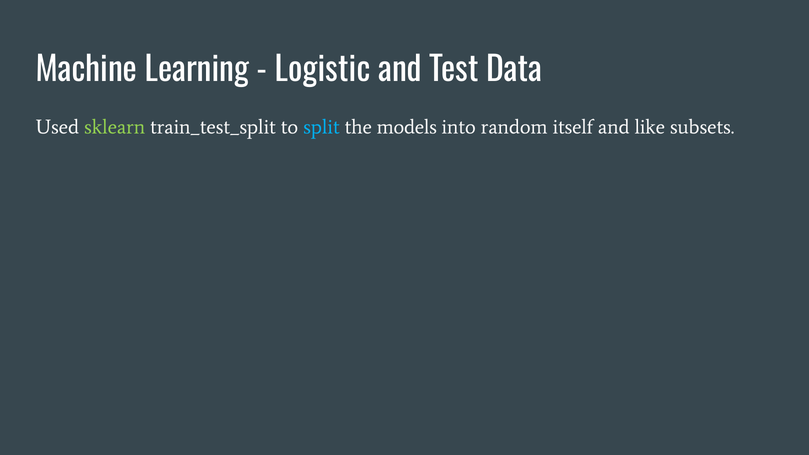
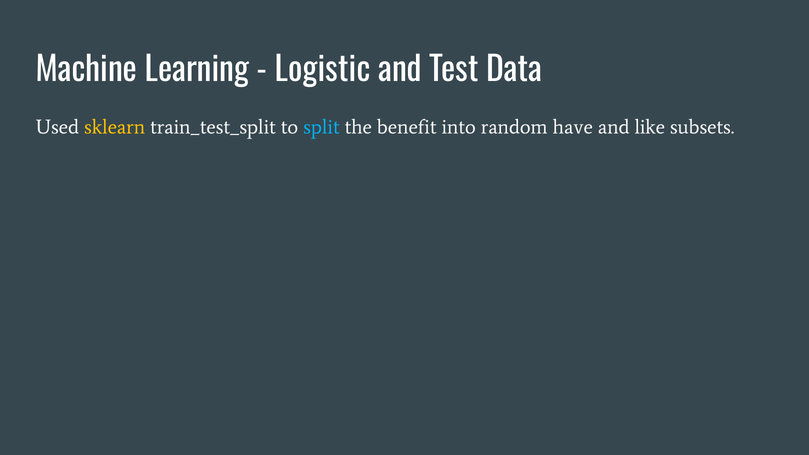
sklearn colour: light green -> yellow
models: models -> benefit
itself: itself -> have
